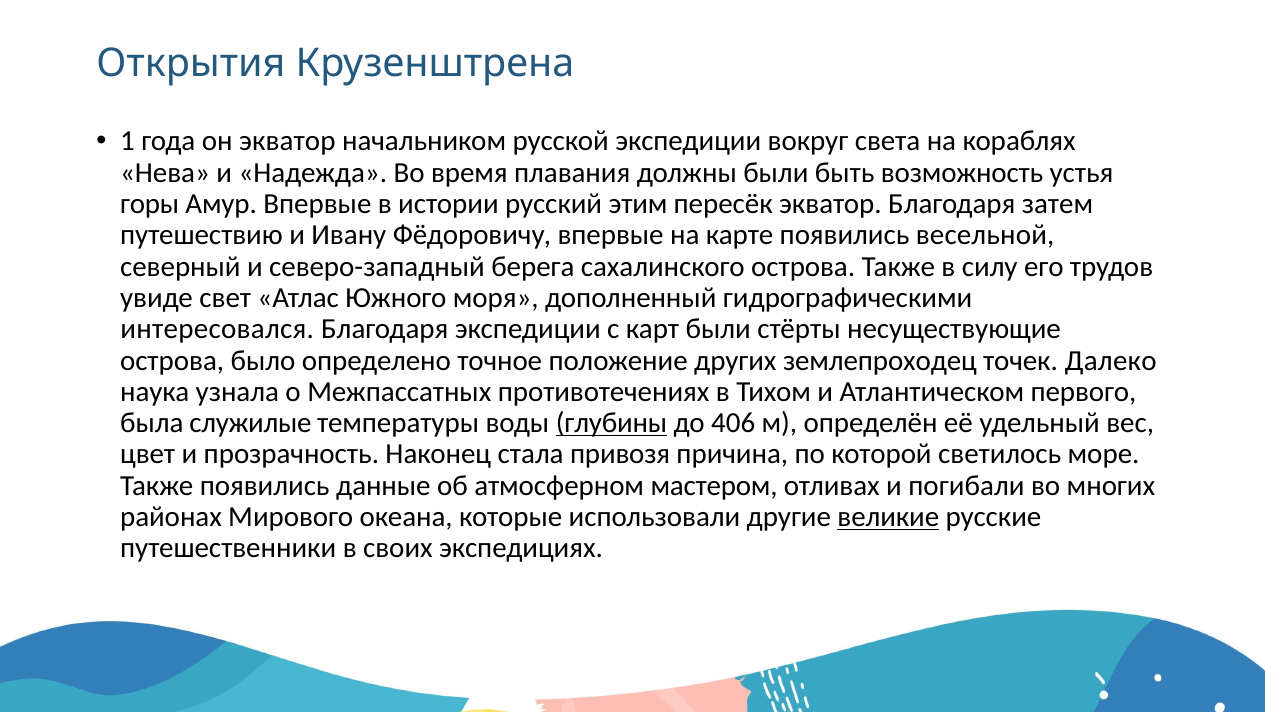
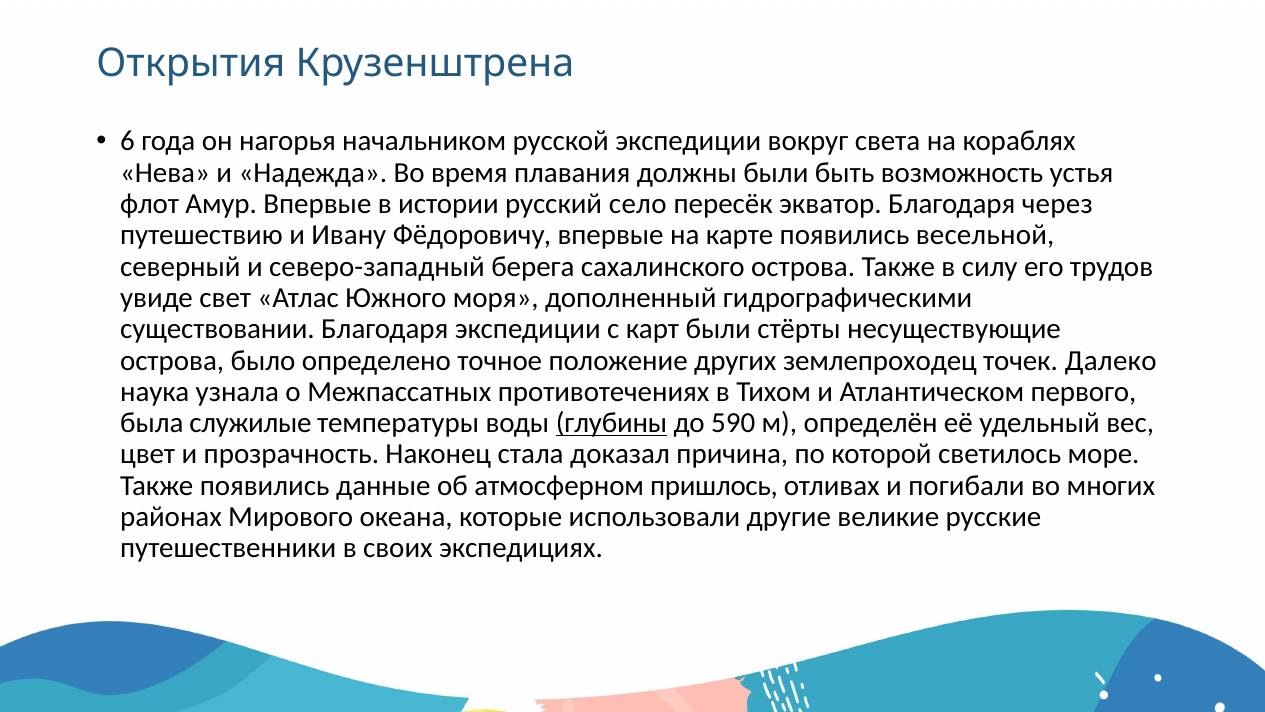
1: 1 -> 6
он экватор: экватор -> нагорья
горы: горы -> флот
этим: этим -> село
затем: затем -> через
интересовался: интересовался -> существовании
406: 406 -> 590
привозя: привозя -> доказал
мастером: мастером -> пришлось
великие underline: present -> none
